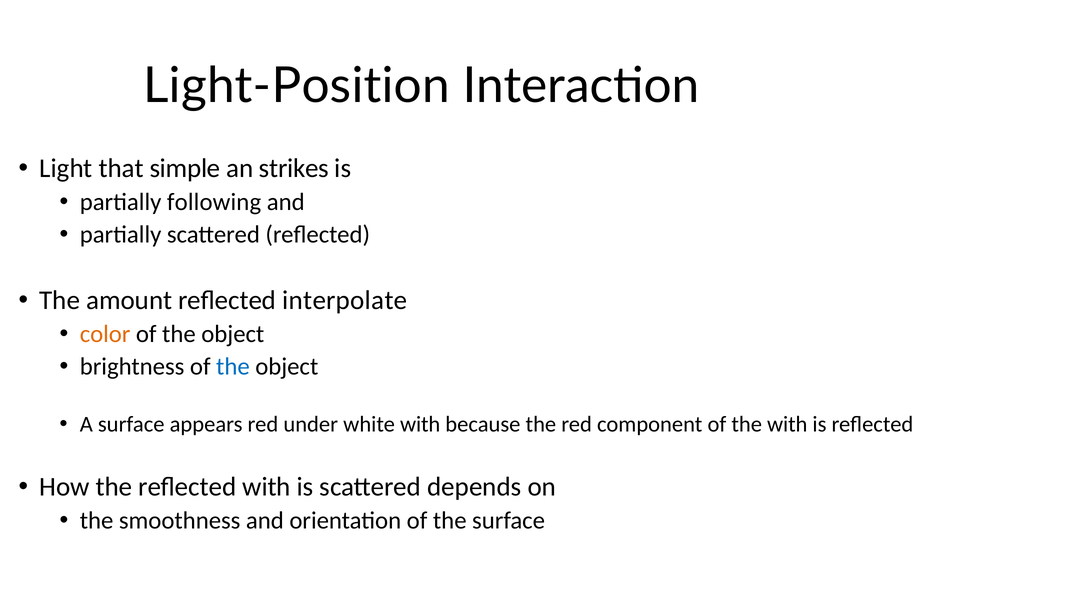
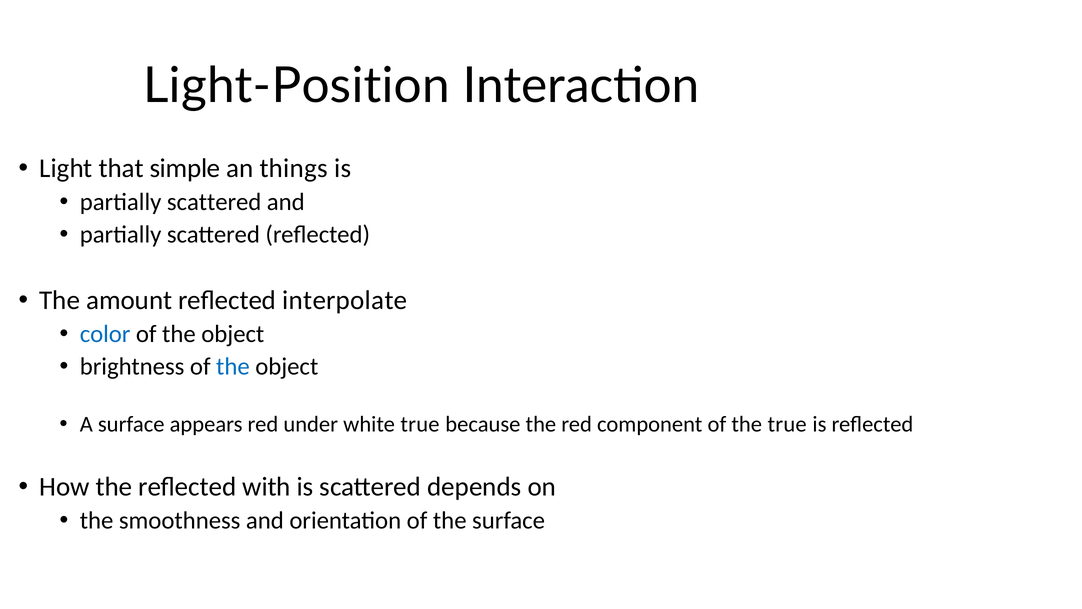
strikes: strikes -> things
following at (214, 202): following -> scattered
color colour: orange -> blue
white with: with -> true
the with: with -> true
